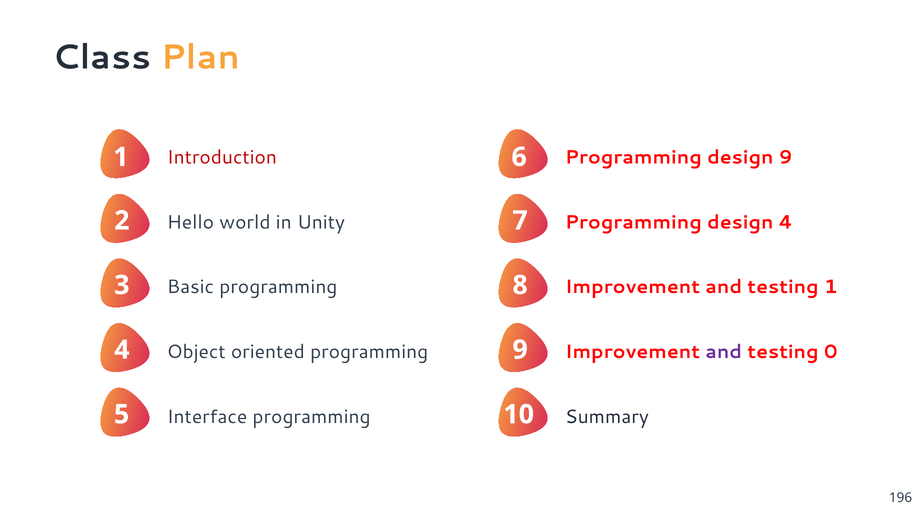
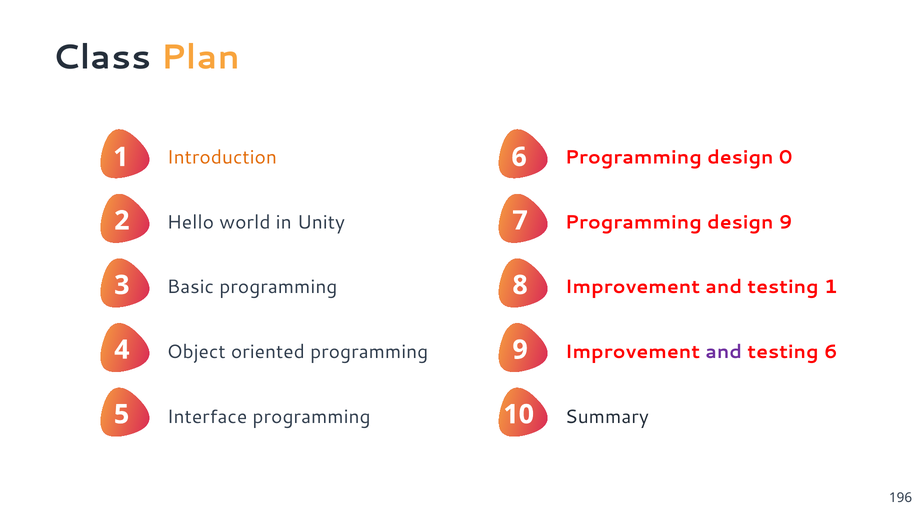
design 9: 9 -> 0
Introduction colour: red -> orange
design 4: 4 -> 9
testing 0: 0 -> 6
